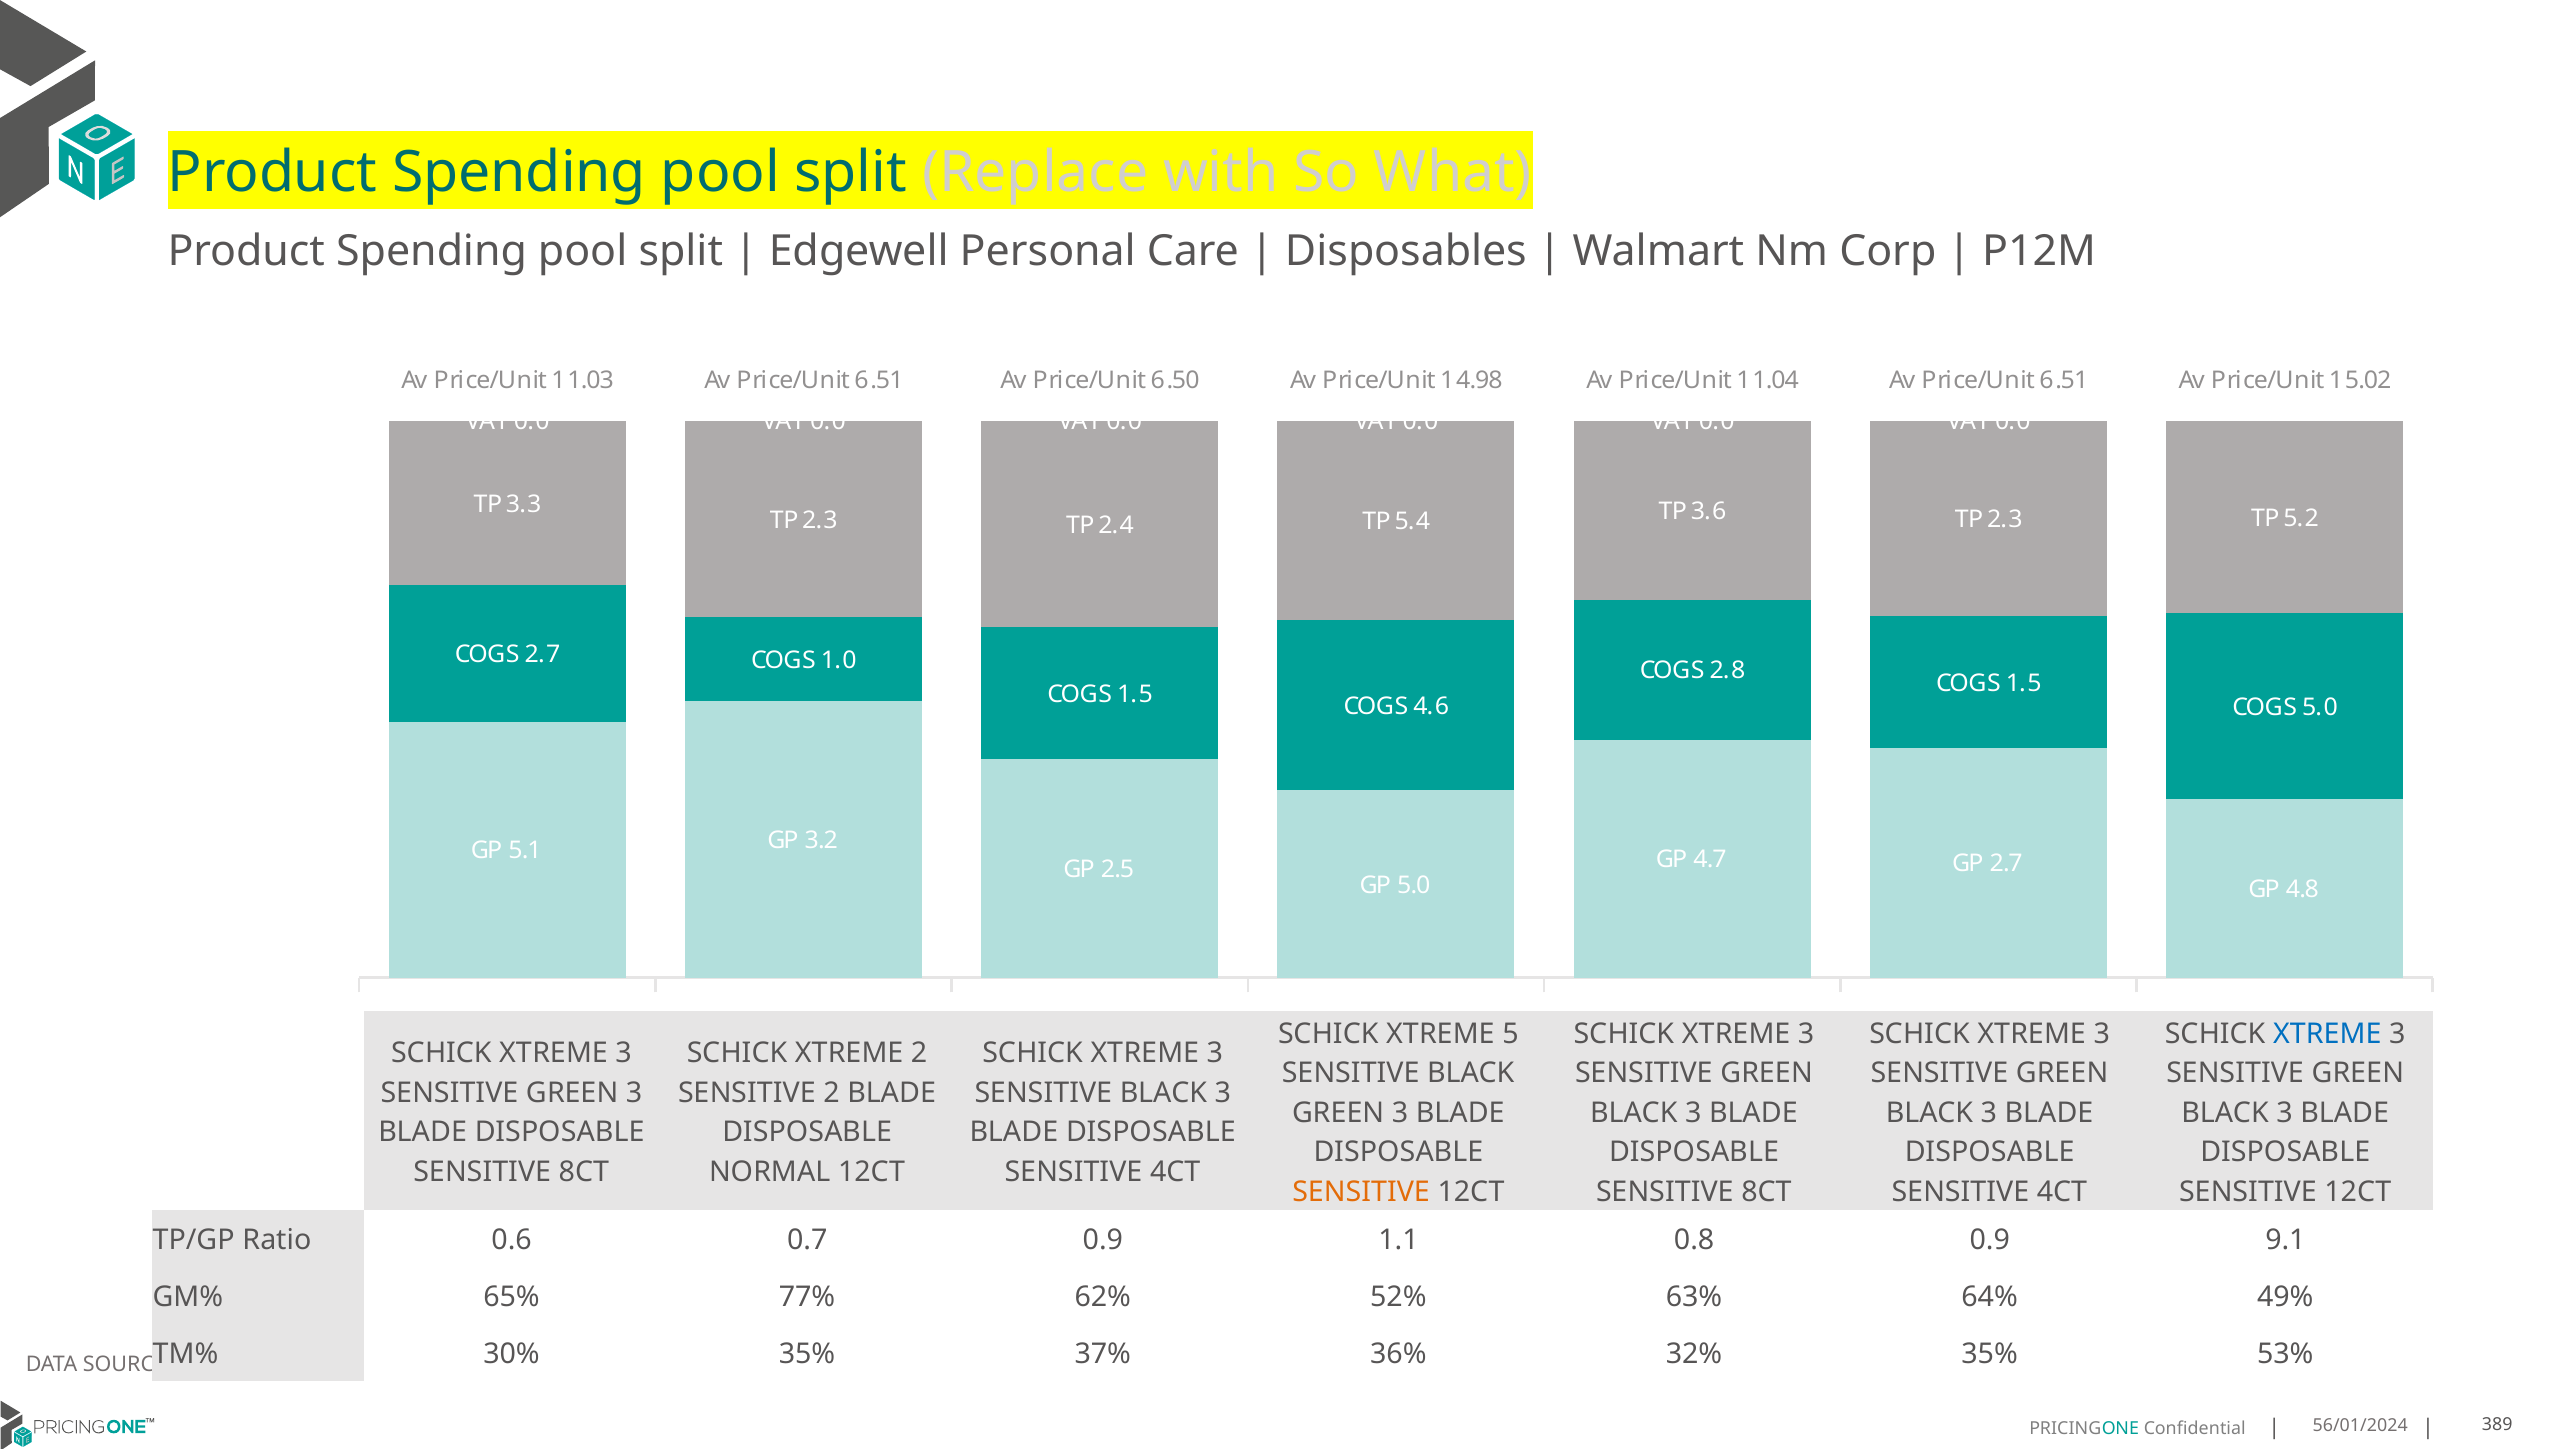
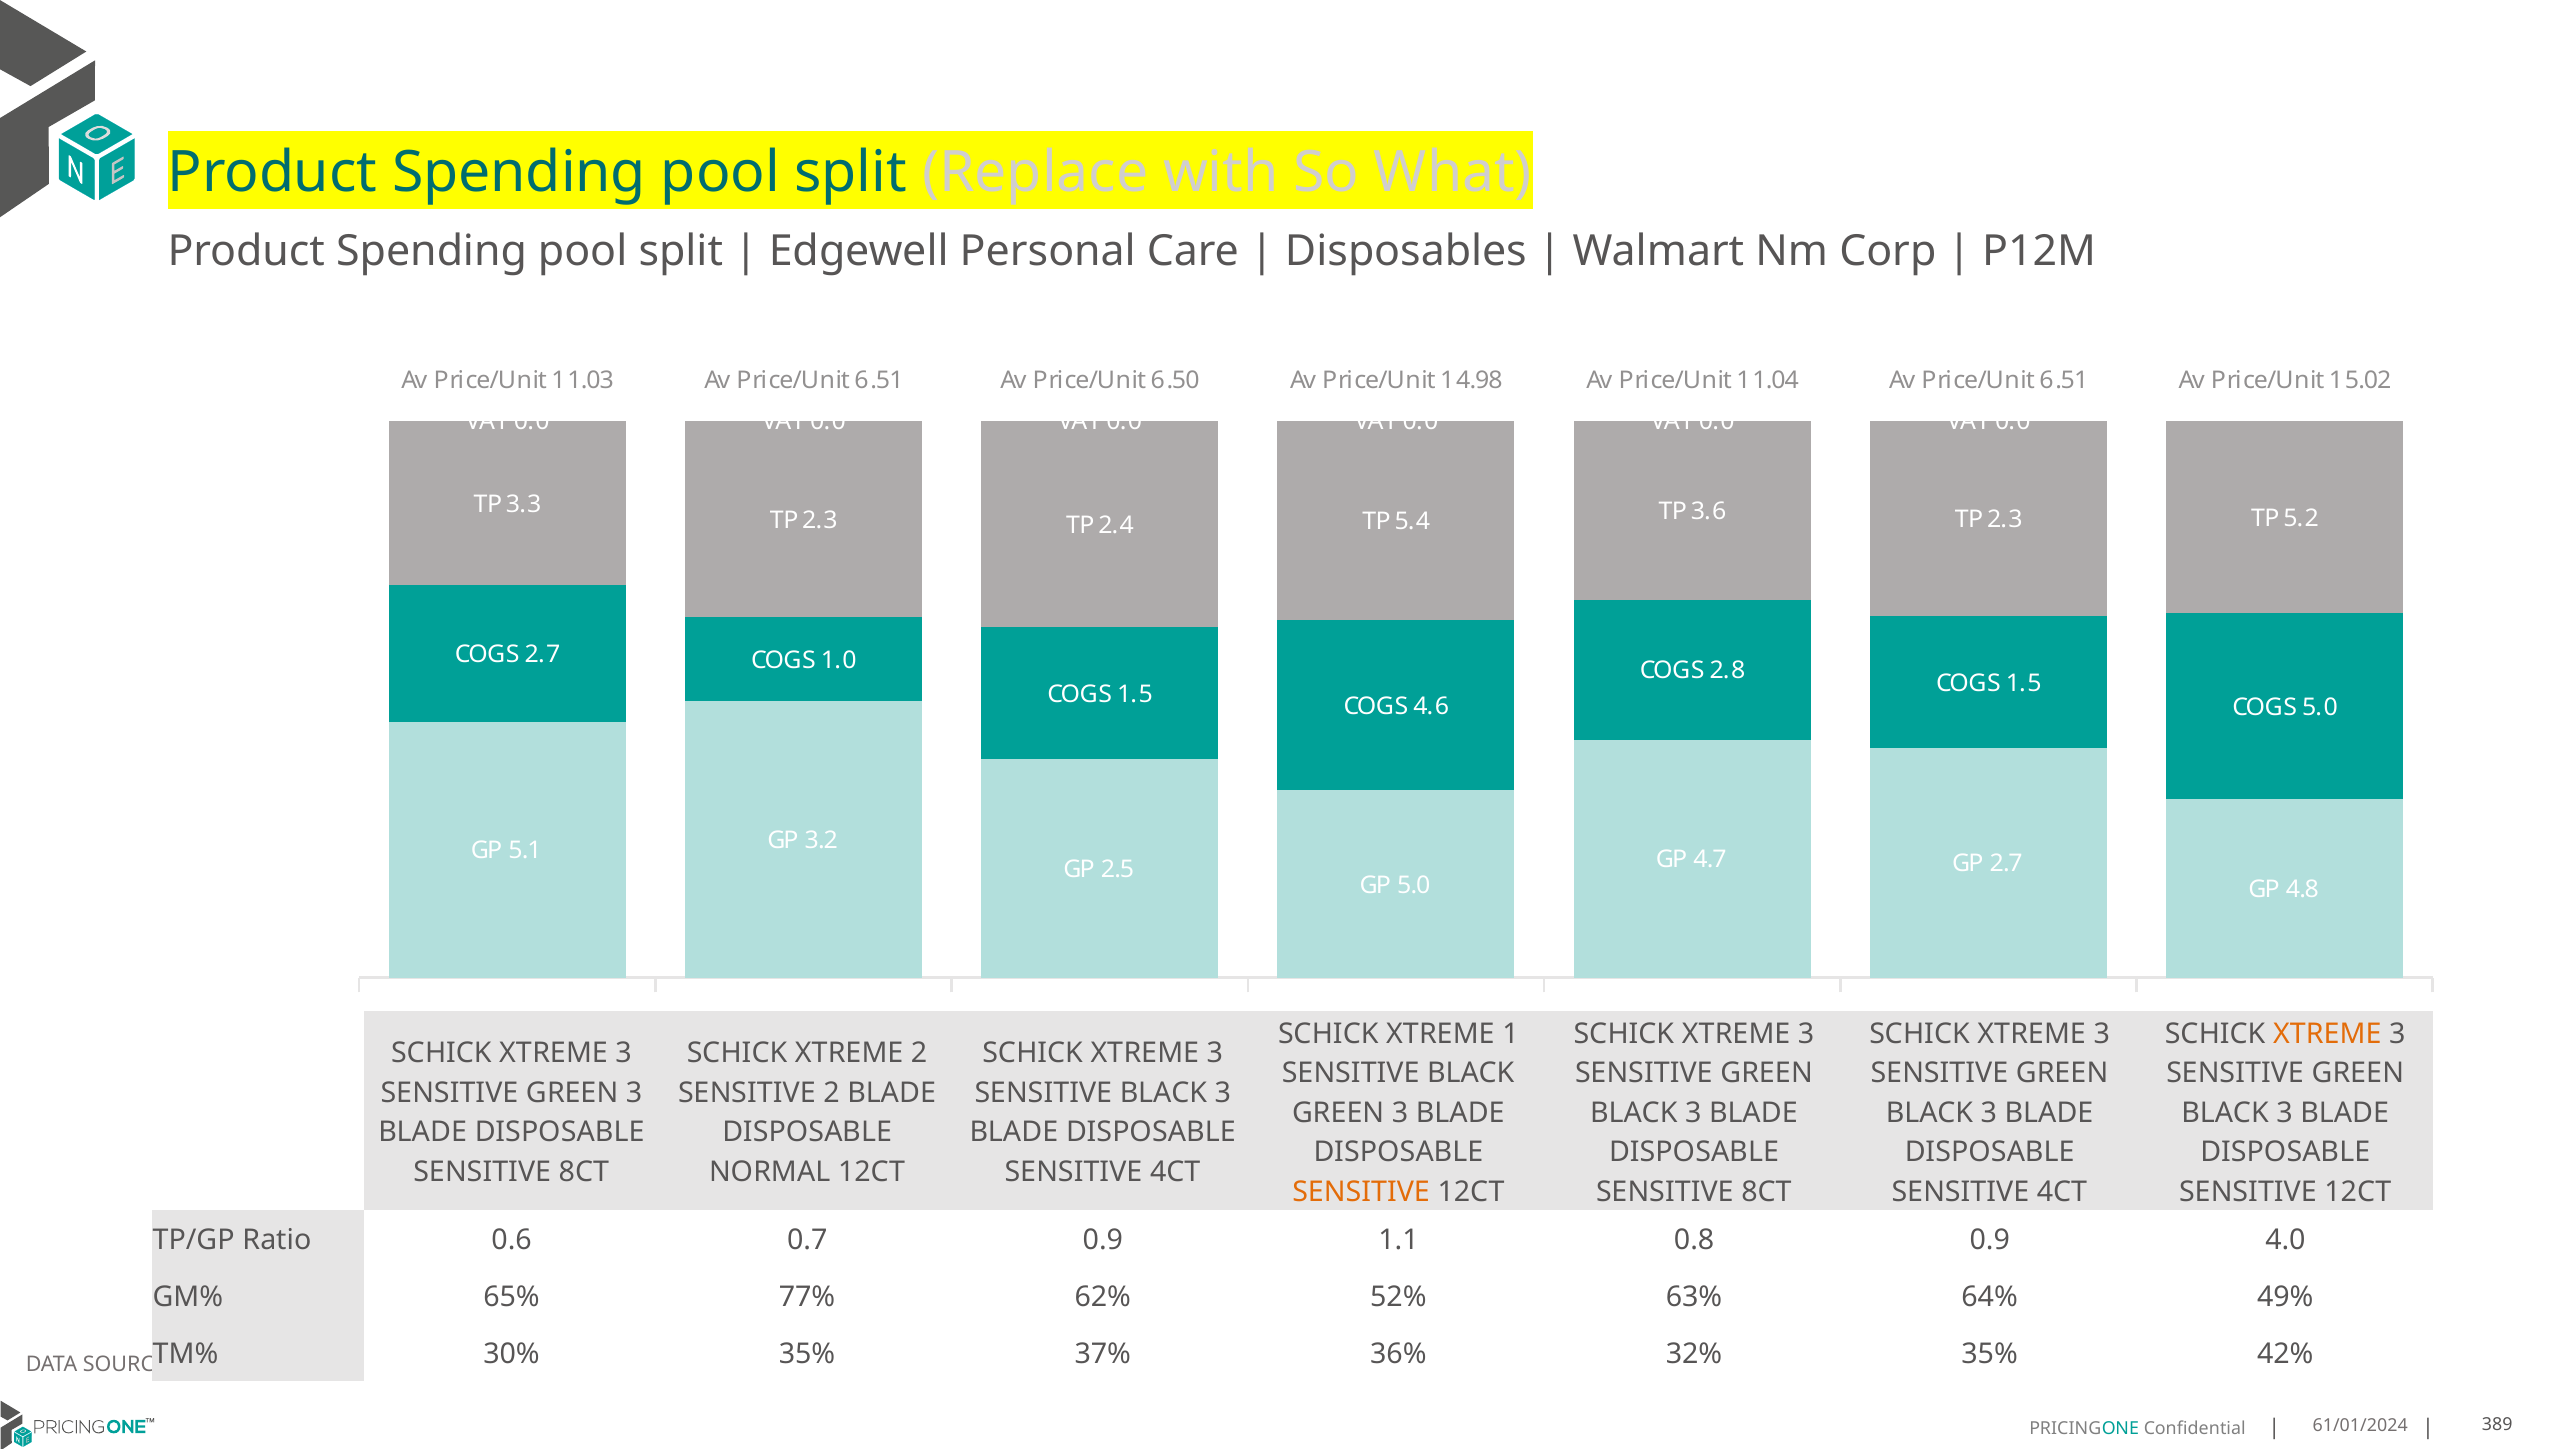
5: 5 -> 1
XTREME at (2327, 1034) colour: blue -> orange
9.1: 9.1 -> 4.0
53%: 53% -> 42%
56/01/2024: 56/01/2024 -> 61/01/2024
